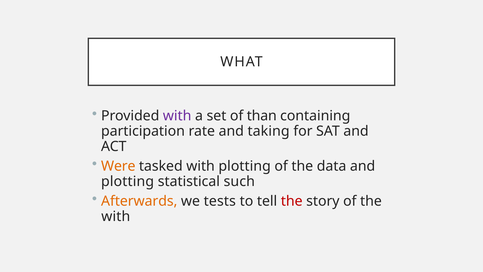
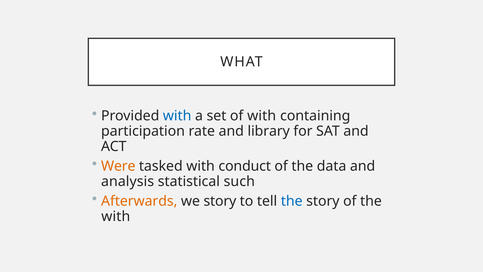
with at (177, 116) colour: purple -> blue
of than: than -> with
taking: taking -> library
with plotting: plotting -> conduct
plotting at (128, 181): plotting -> analysis
we tests: tests -> story
the at (292, 201) colour: red -> blue
